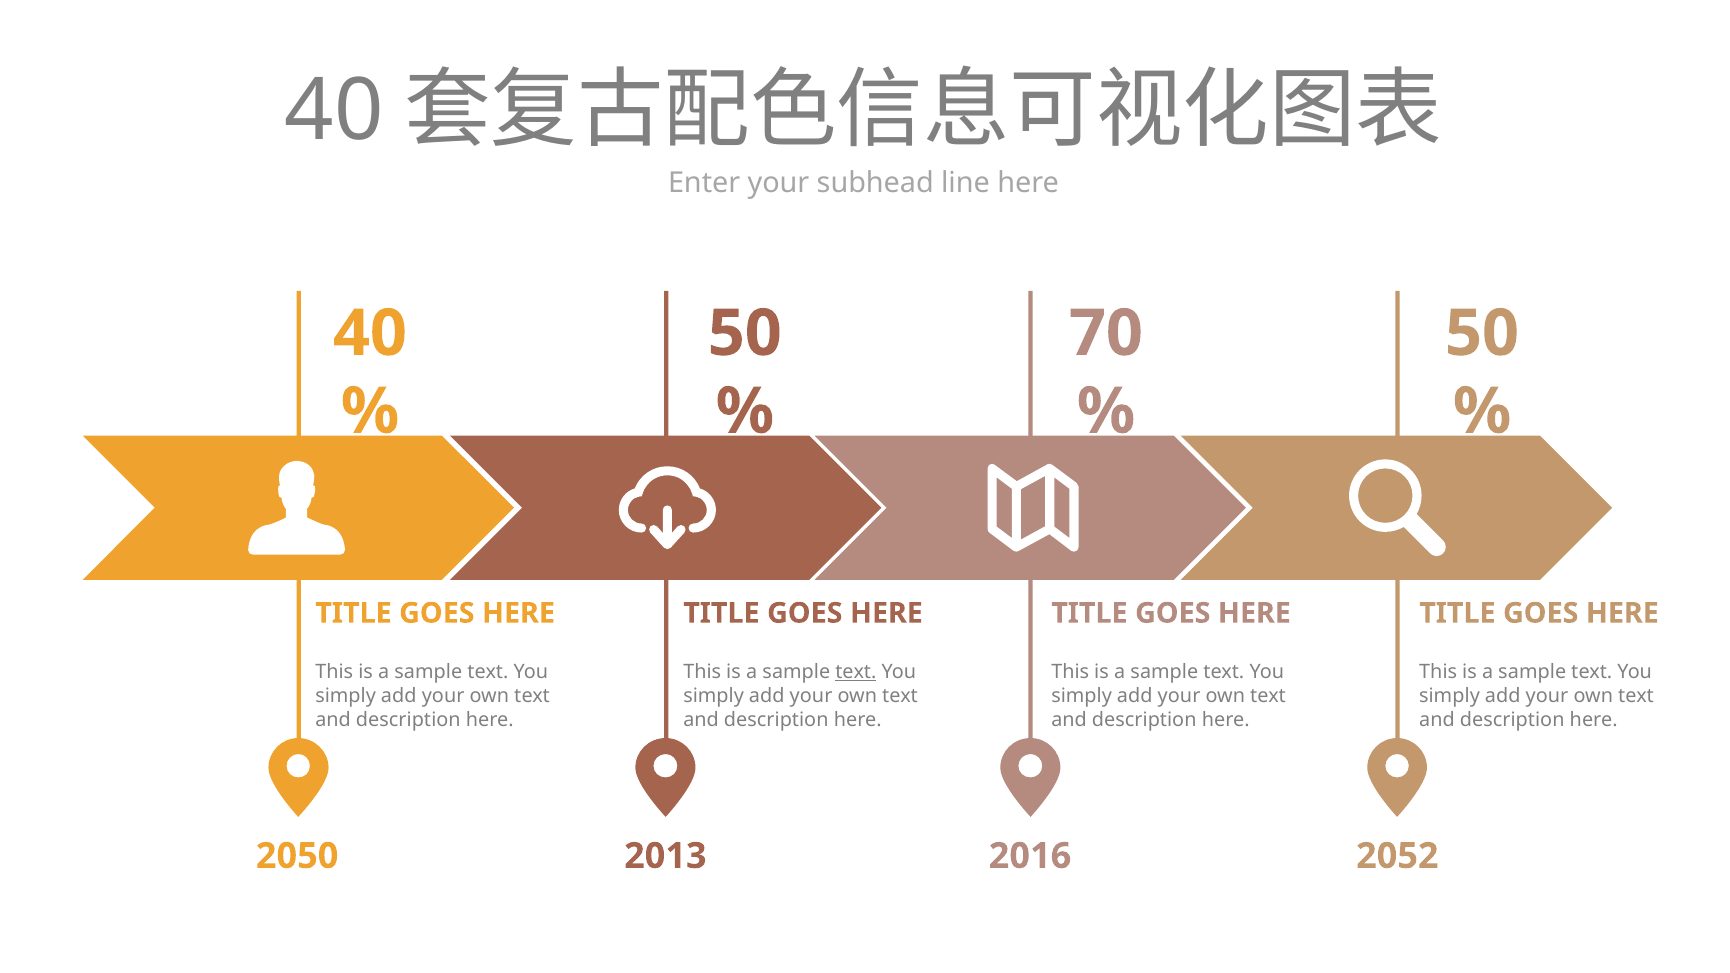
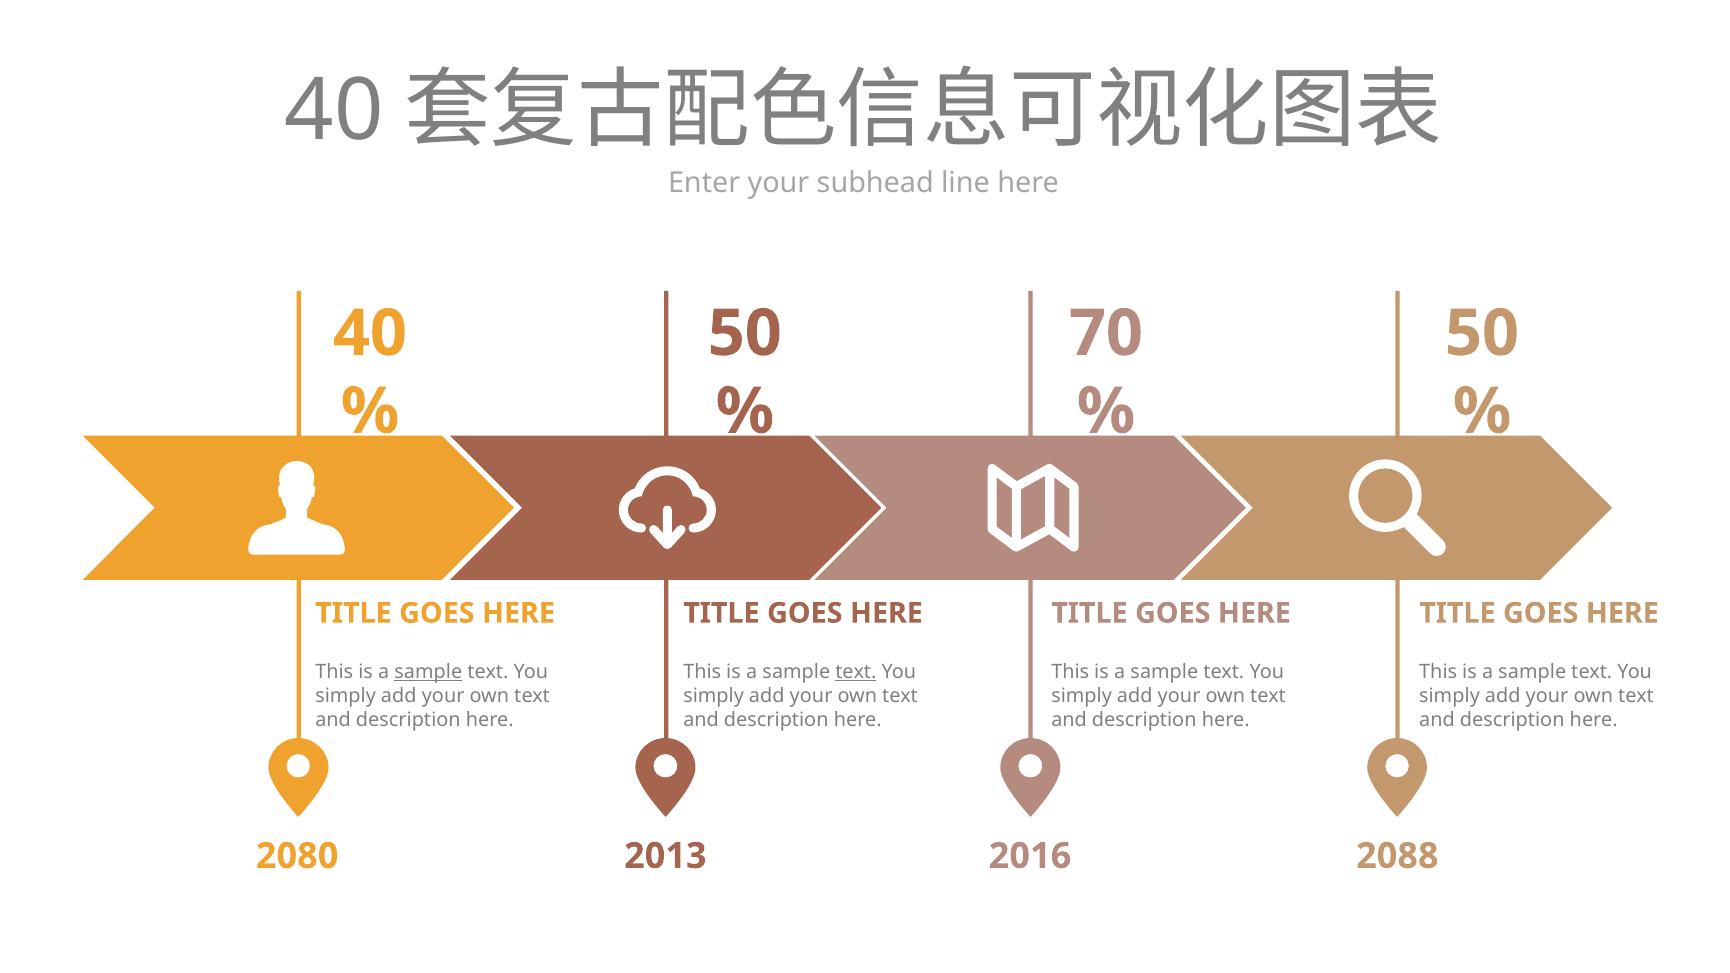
sample at (428, 672) underline: none -> present
2050: 2050 -> 2080
2052: 2052 -> 2088
